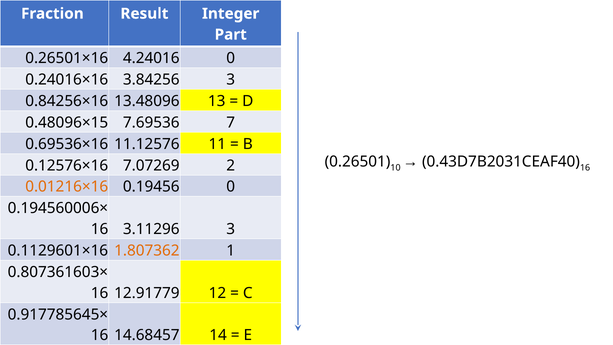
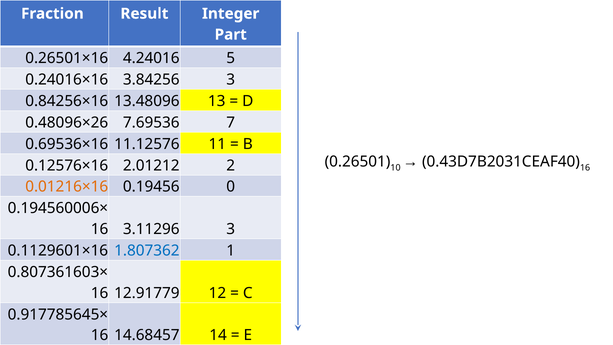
4.24016 0: 0 -> 5
0.48096×15: 0.48096×15 -> 0.48096×26
7.07269: 7.07269 -> 2.01212
1.807362 colour: orange -> blue
